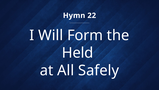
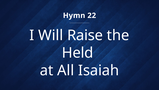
Form: Form -> Raise
Safely: Safely -> Isaiah
